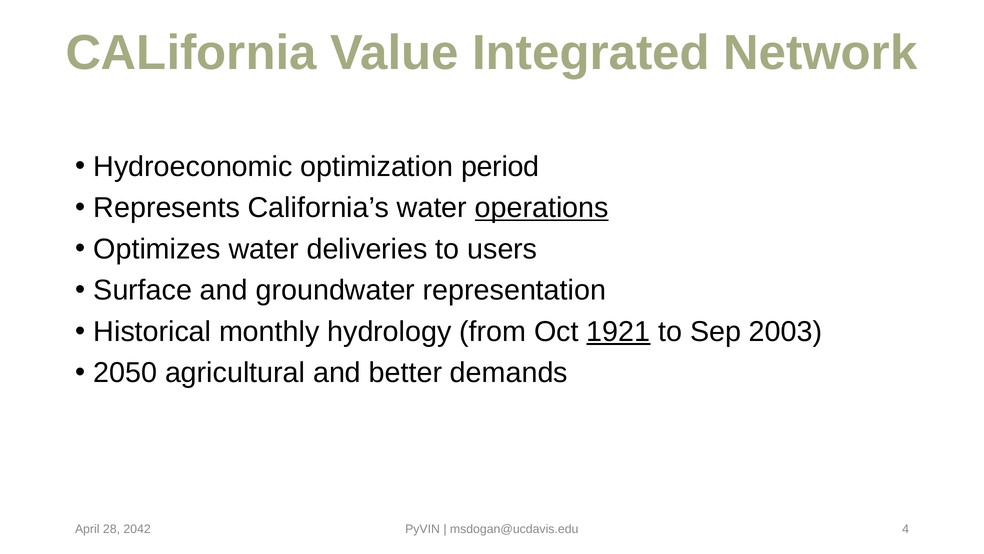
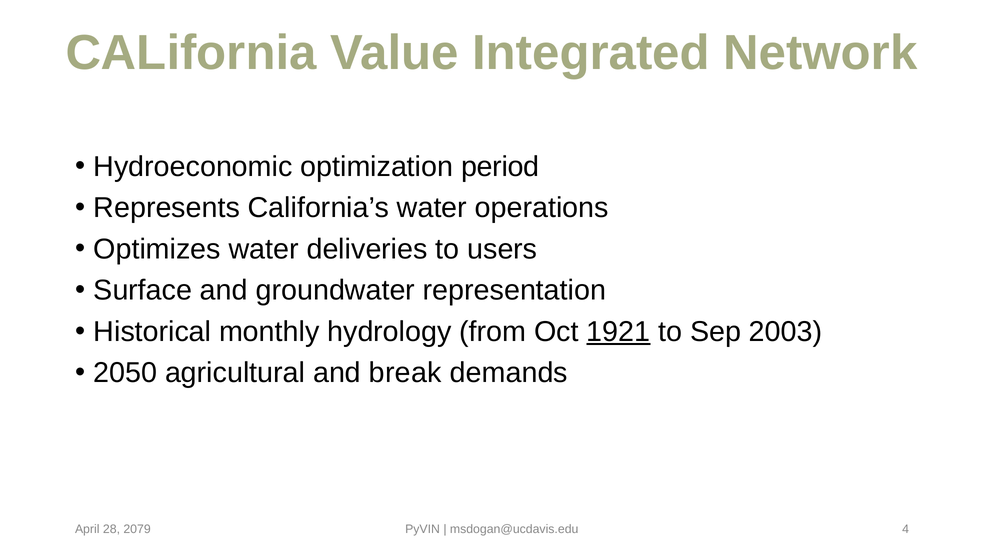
operations underline: present -> none
better: better -> break
2042: 2042 -> 2079
